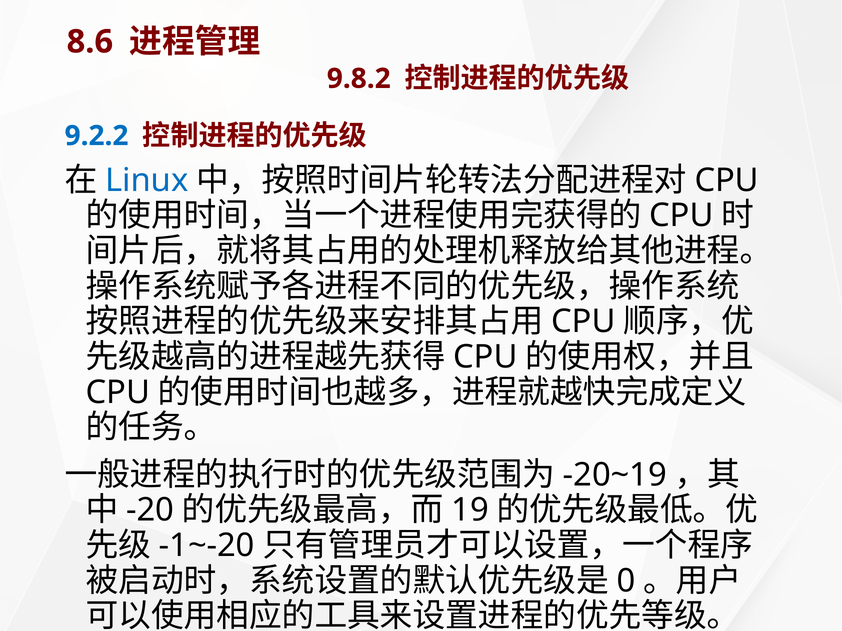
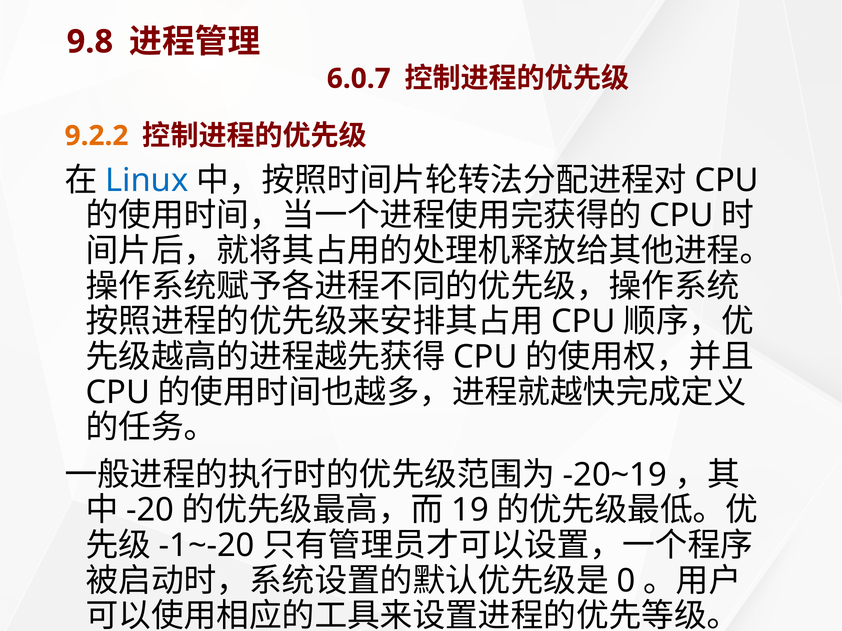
8.6: 8.6 -> 9.8
9.8.2: 9.8.2 -> 6.0.7
9.2.2 colour: blue -> orange
